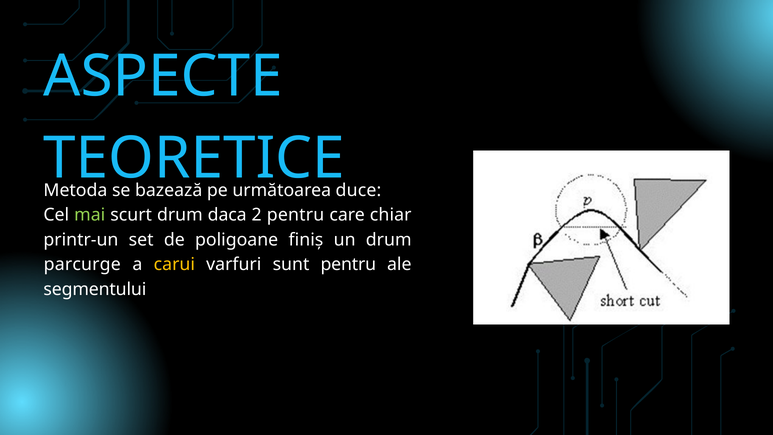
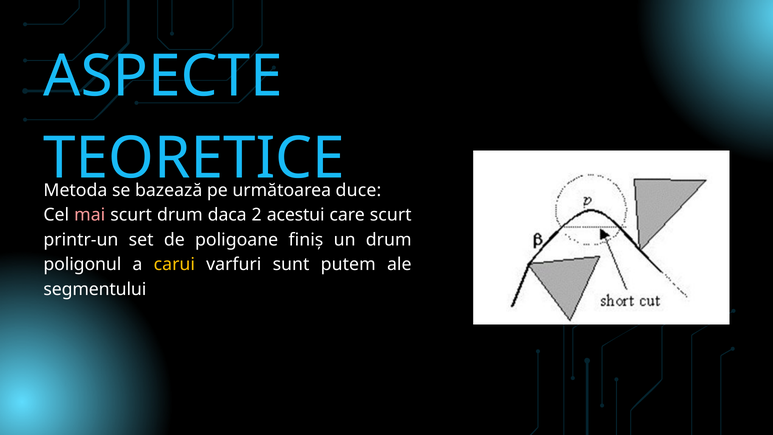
mai colour: light green -> pink
2 pentru: pentru -> acestui
care chiar: chiar -> scurt
parcurge: parcurge -> poligonul
sunt pentru: pentru -> putem
